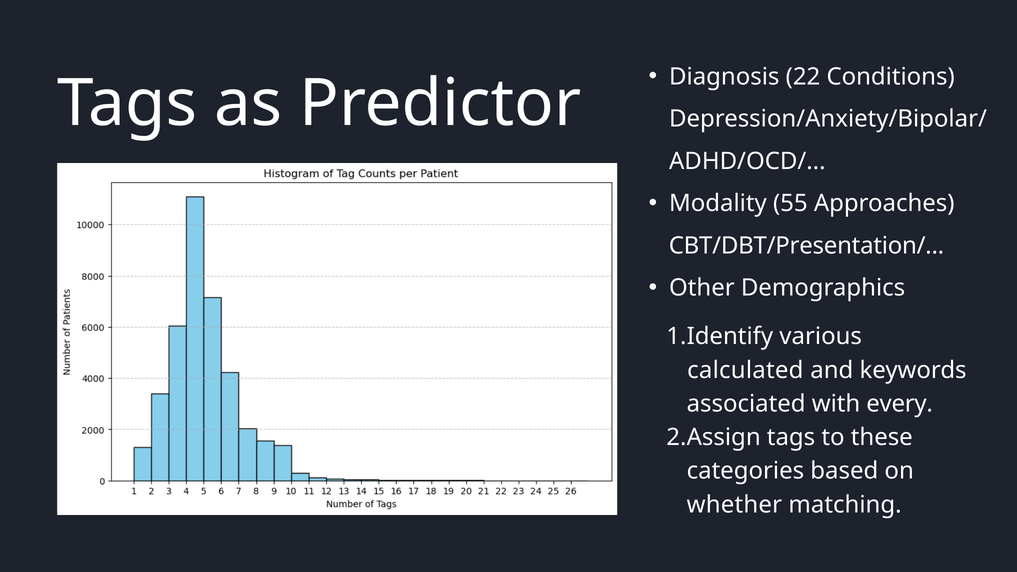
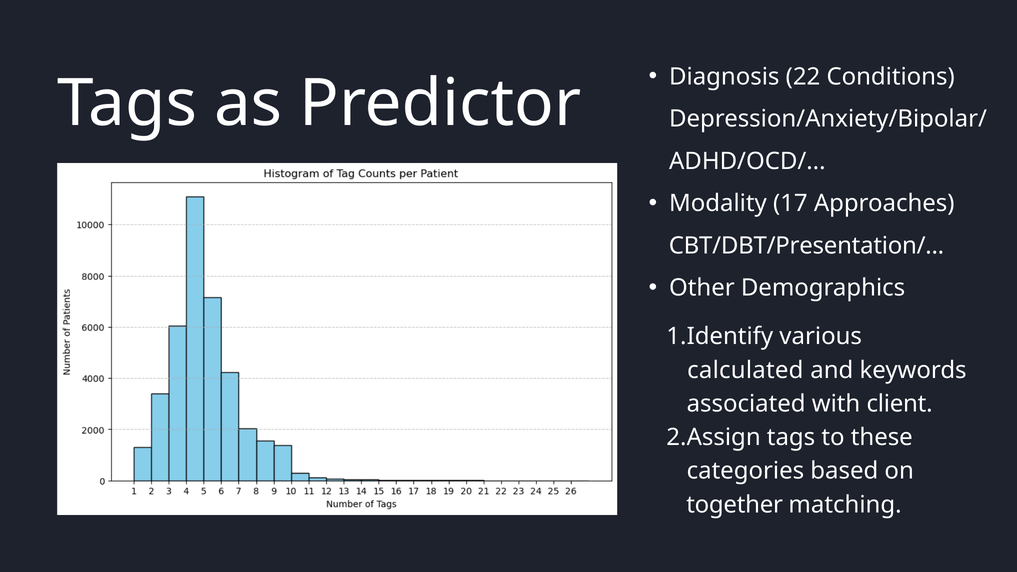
55: 55 -> 17
every: every -> client
whether: whether -> together
